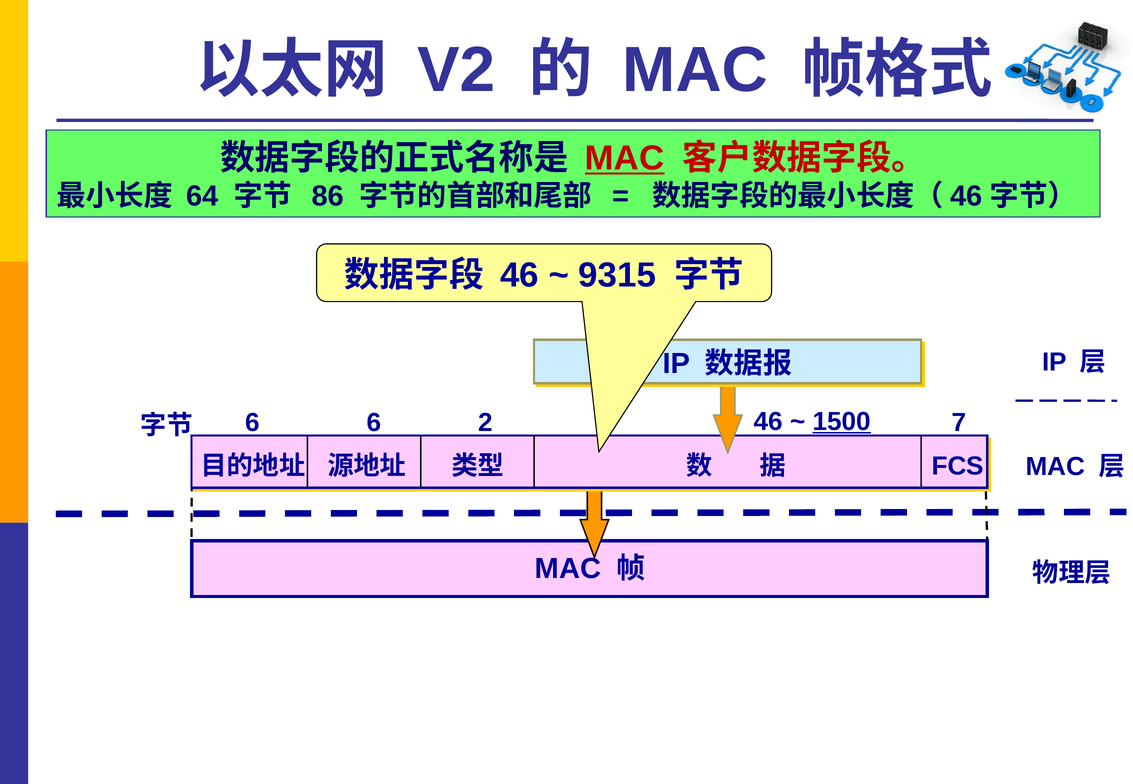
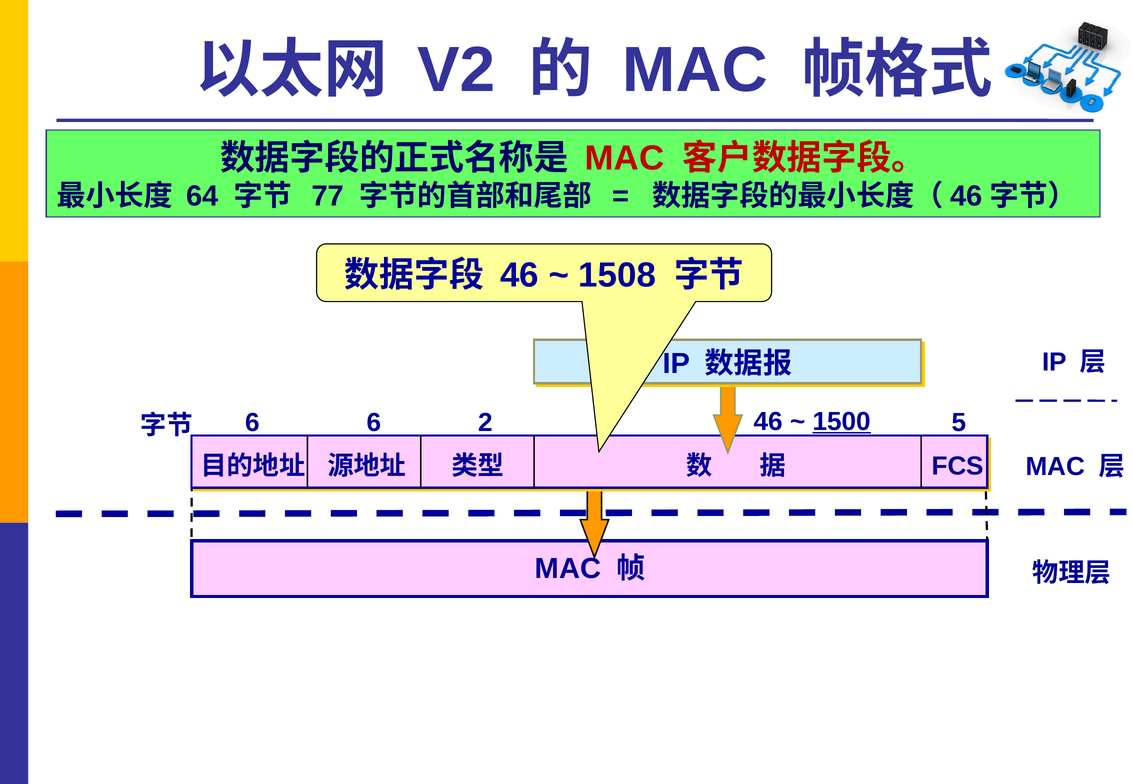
MAC at (625, 159) underline: present -> none
86: 86 -> 77
9315: 9315 -> 1508
7: 7 -> 5
